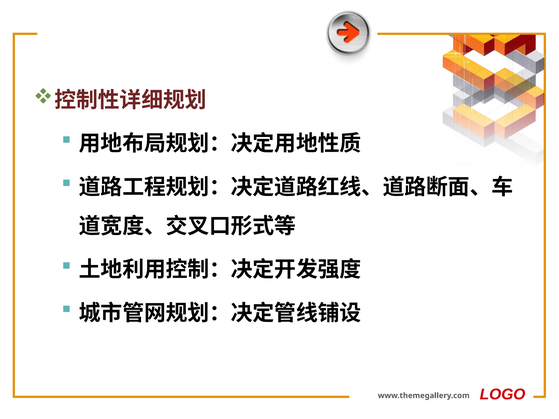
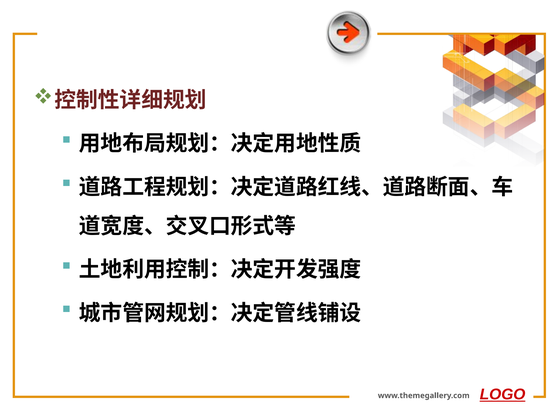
LOGO underline: none -> present
